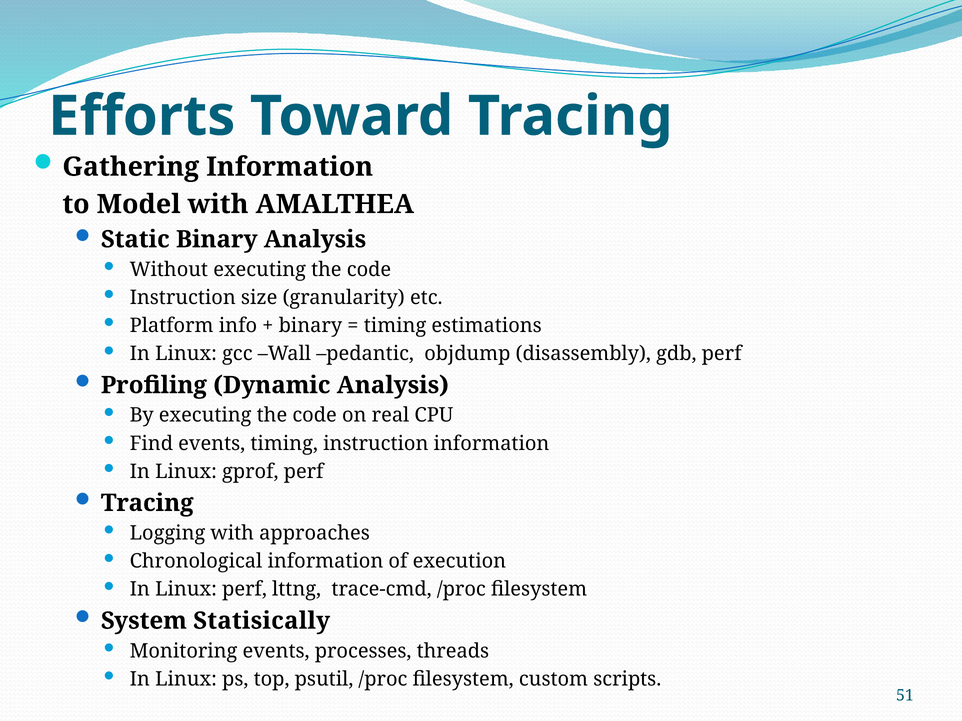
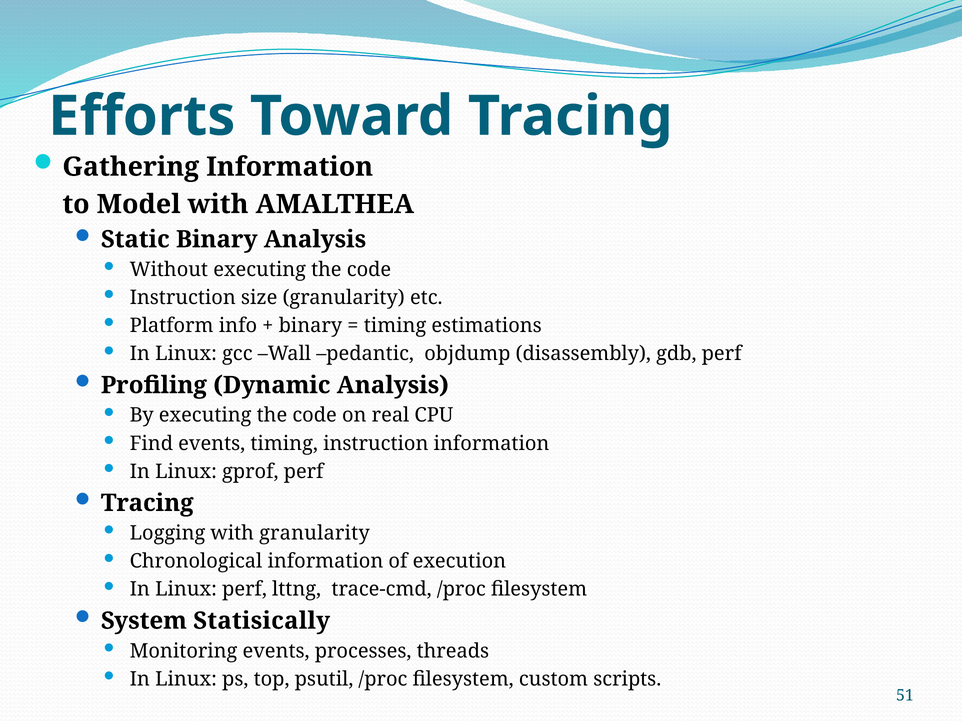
with approaches: approaches -> granularity
